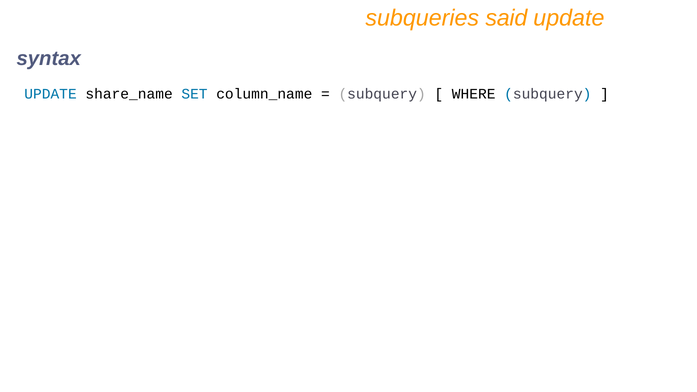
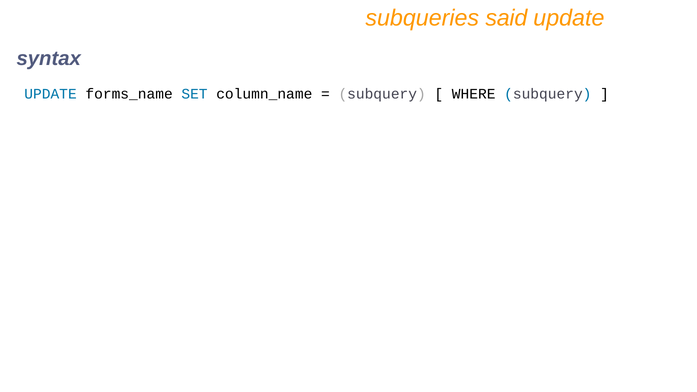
share_name: share_name -> forms_name
